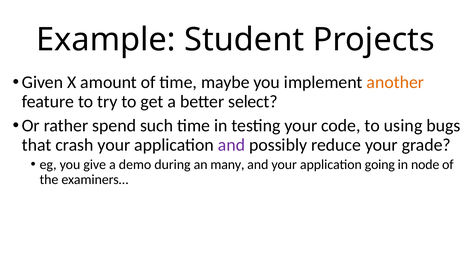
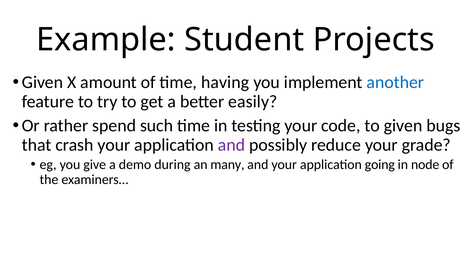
maybe: maybe -> having
another colour: orange -> blue
select: select -> easily
to using: using -> given
